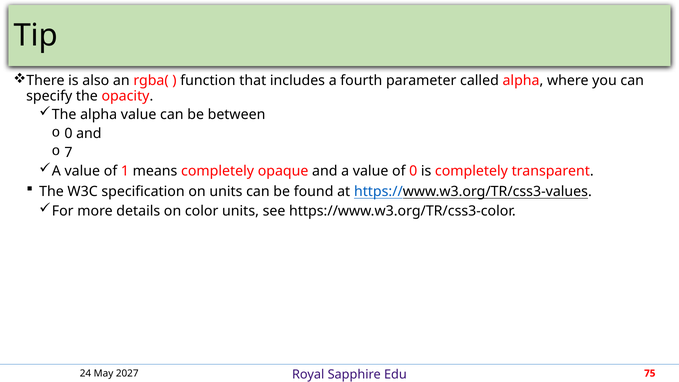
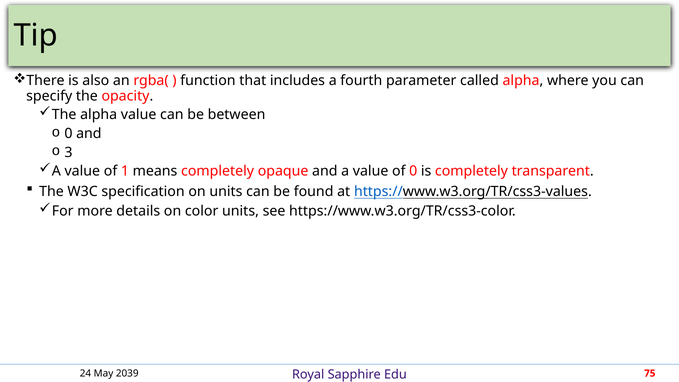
7: 7 -> 3
2027: 2027 -> 2039
